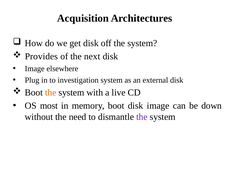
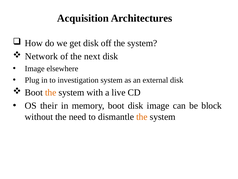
Provides: Provides -> Network
most: most -> their
down: down -> block
the at (142, 116) colour: purple -> orange
